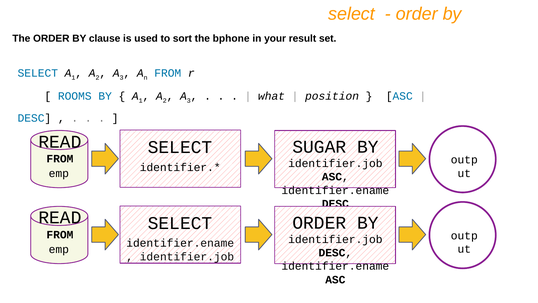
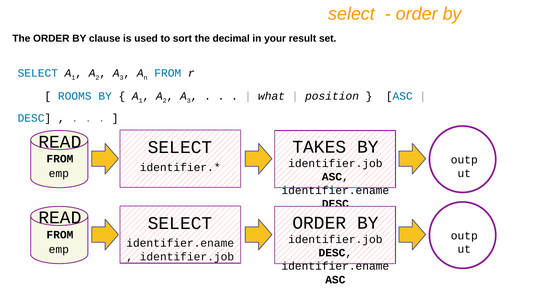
bphone: bphone -> decimal
SUGAR: SUGAR -> TAKES
